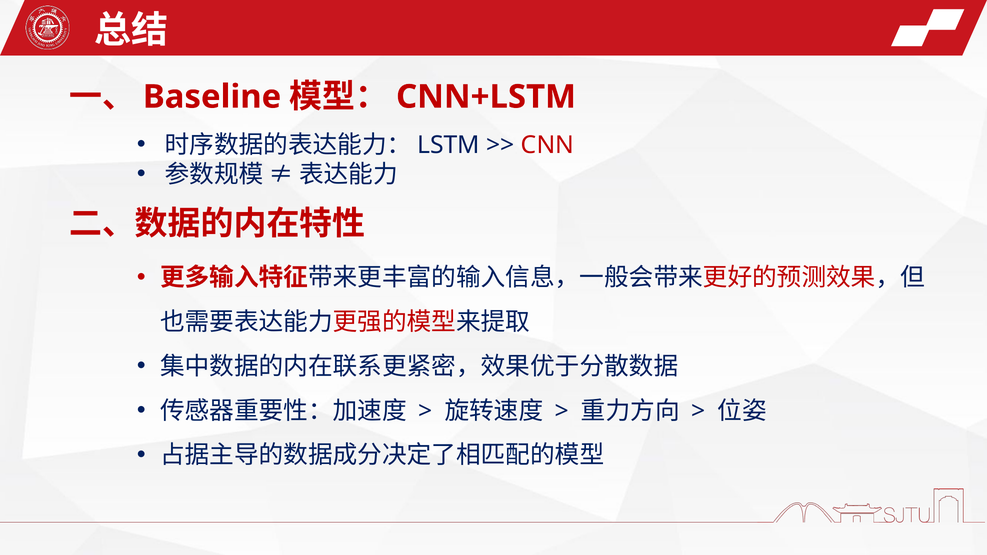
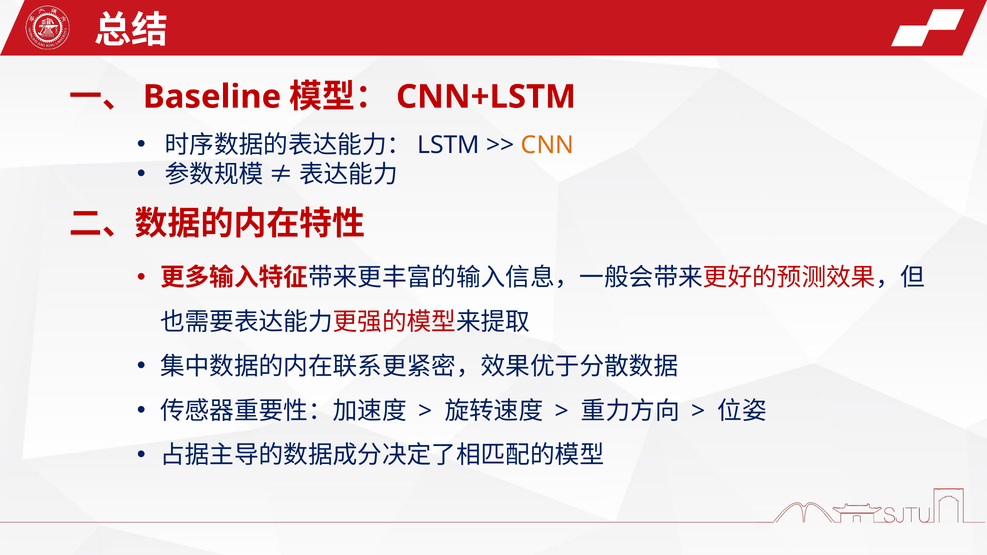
CNN colour: red -> orange
